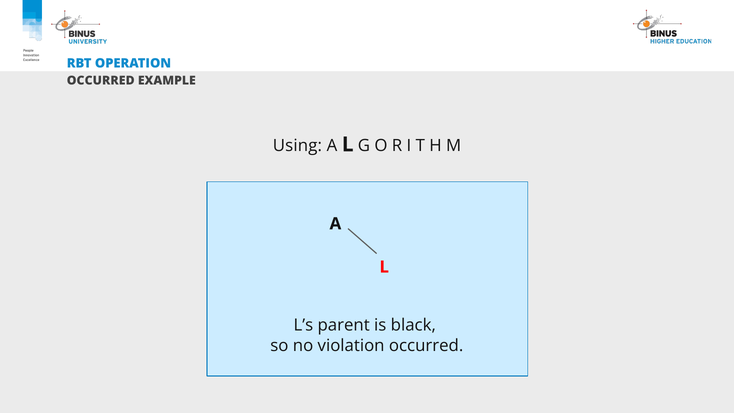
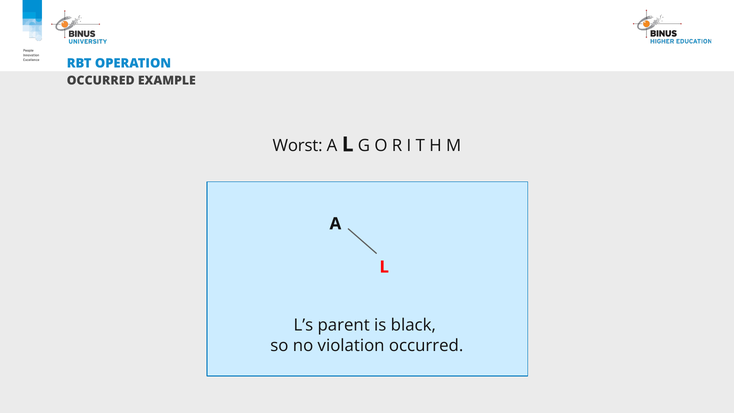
Using: Using -> Worst
